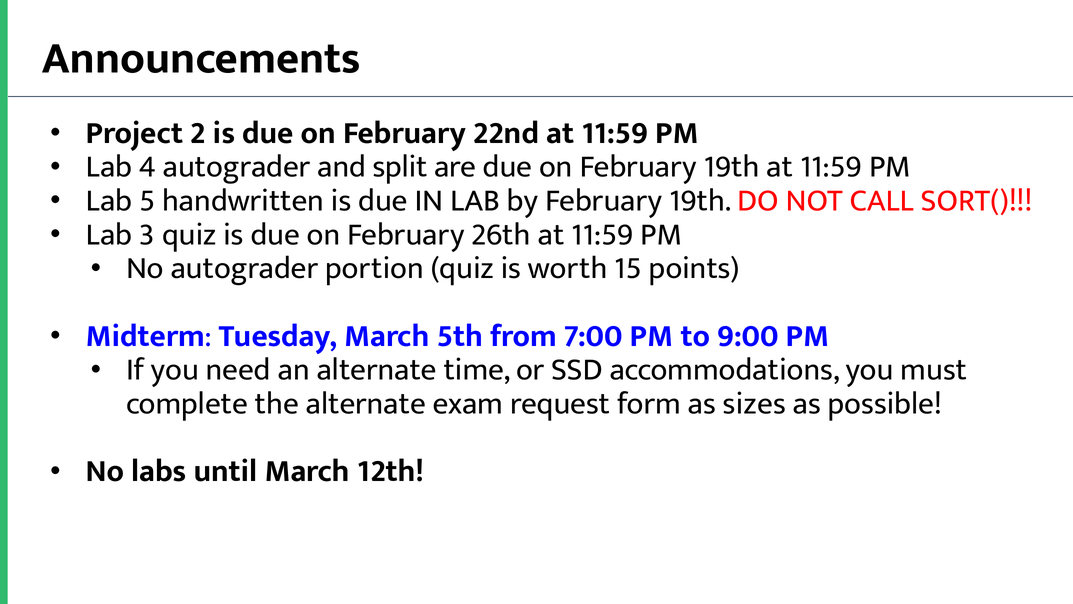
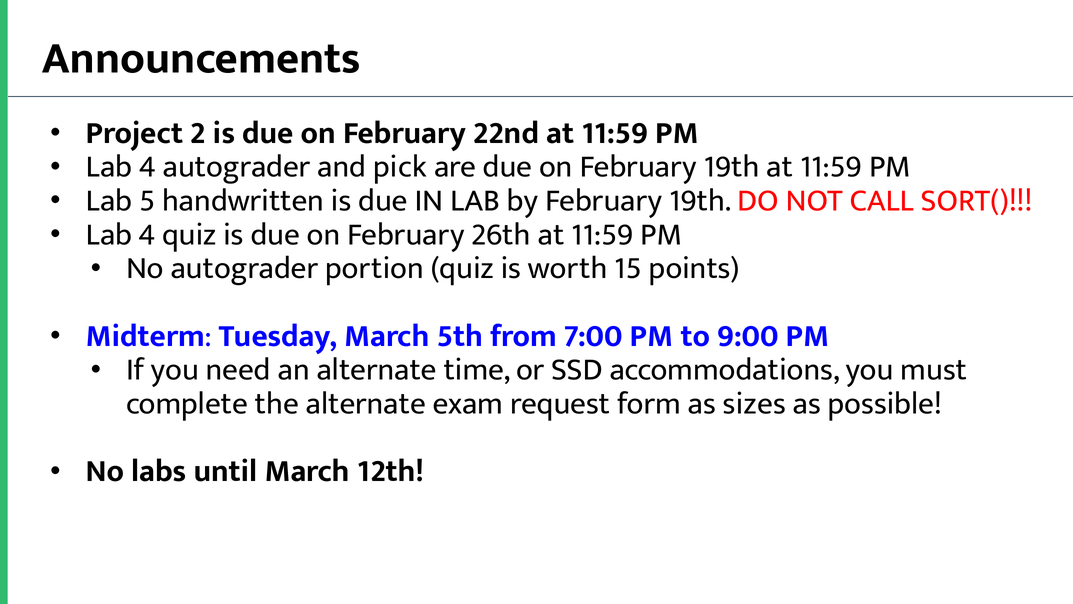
split: split -> pick
3 at (147, 234): 3 -> 4
